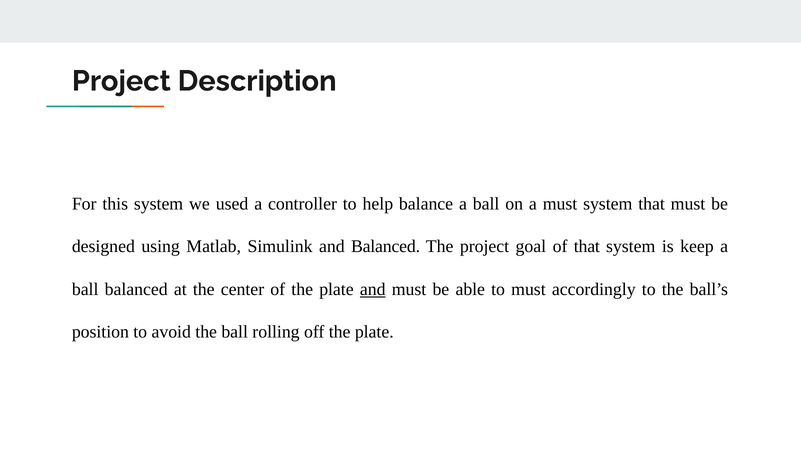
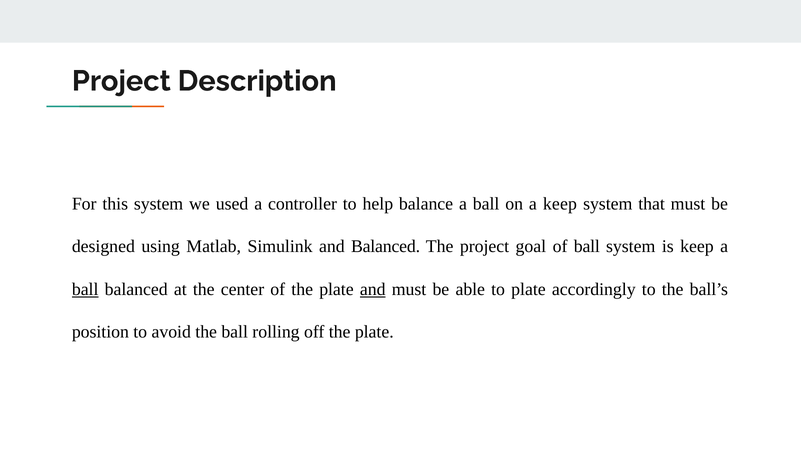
a must: must -> keep
of that: that -> ball
ball at (85, 289) underline: none -> present
to must: must -> plate
